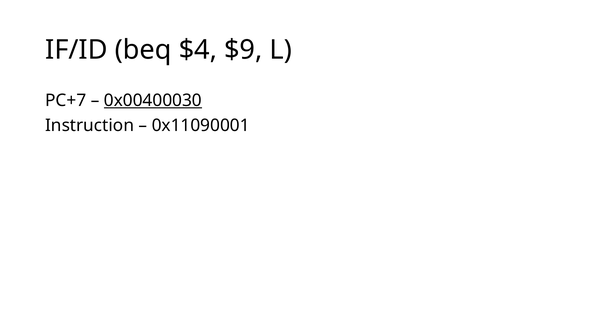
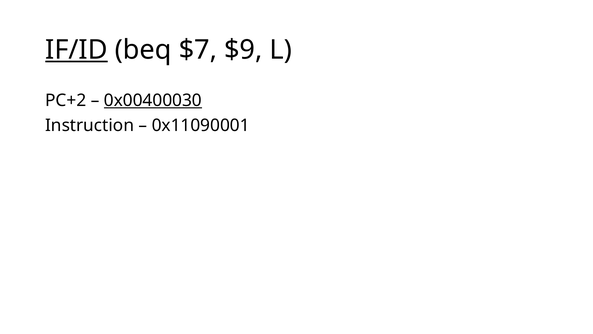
IF/ID underline: none -> present
$4: $4 -> $7
PC+7: PC+7 -> PC+2
